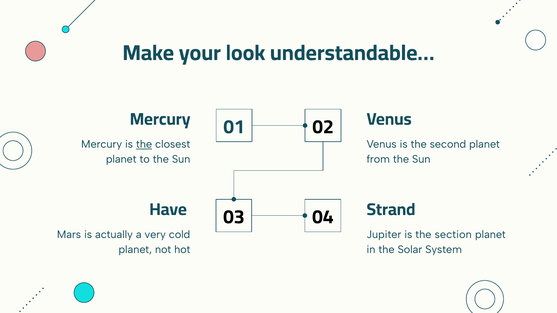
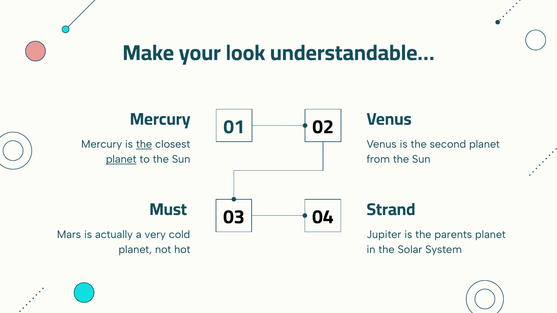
planet at (121, 159) underline: none -> present
Have: Have -> Must
section: section -> parents
